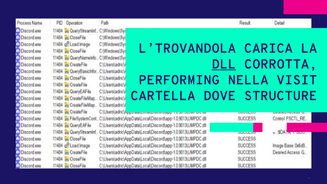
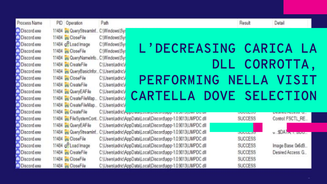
L’TROVANDOLA: L’TROVANDOLA -> L’DECREASING
DLL underline: present -> none
STRUCTURE: STRUCTURE -> SELECTION
